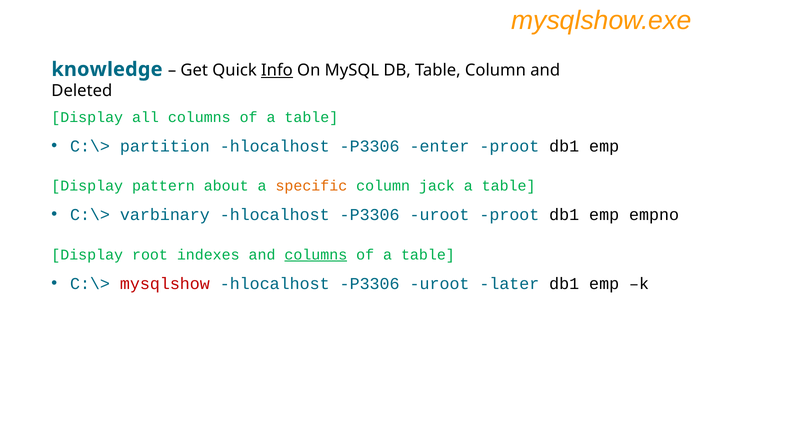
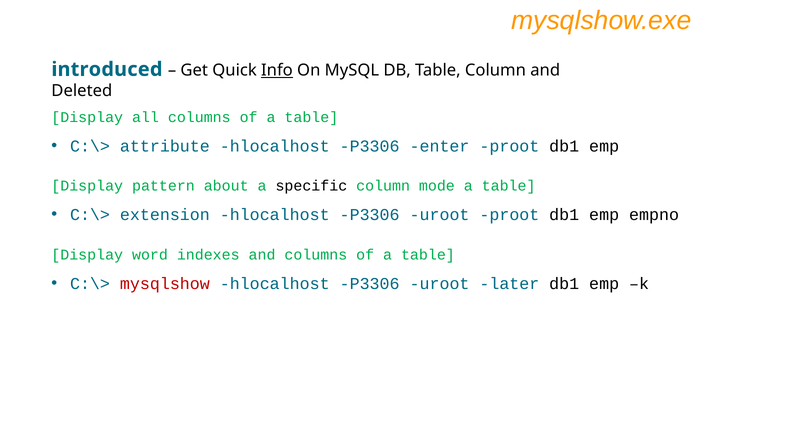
knowledge: knowledge -> introduced
partition: partition -> attribute
specific colour: orange -> black
jack: jack -> mode
varbinary: varbinary -> extension
root: root -> word
columns at (316, 255) underline: present -> none
